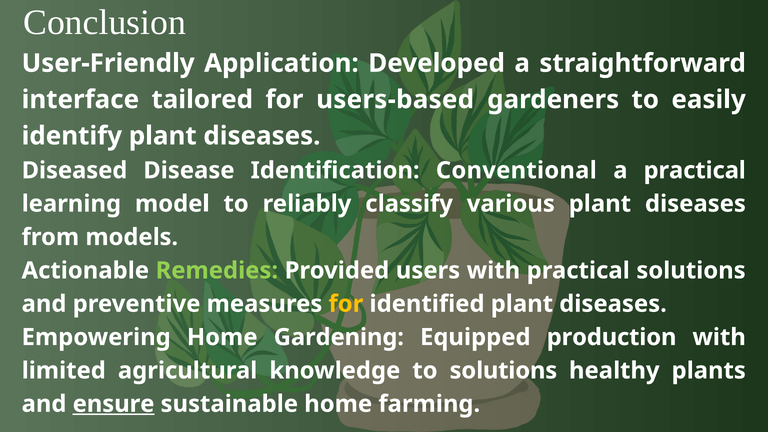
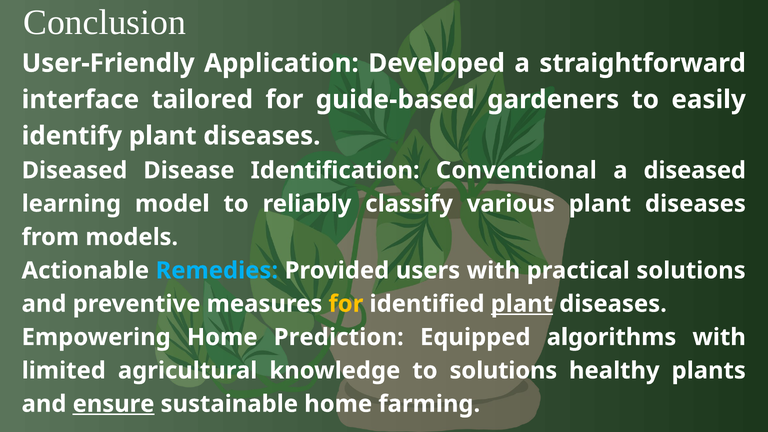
users-based: users-based -> guide-based
a practical: practical -> diseased
Remedies colour: light green -> light blue
plant at (522, 304) underline: none -> present
Gardening: Gardening -> Prediction
production: production -> algorithms
